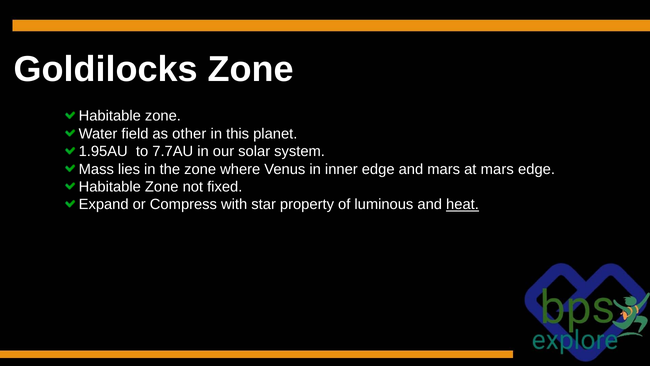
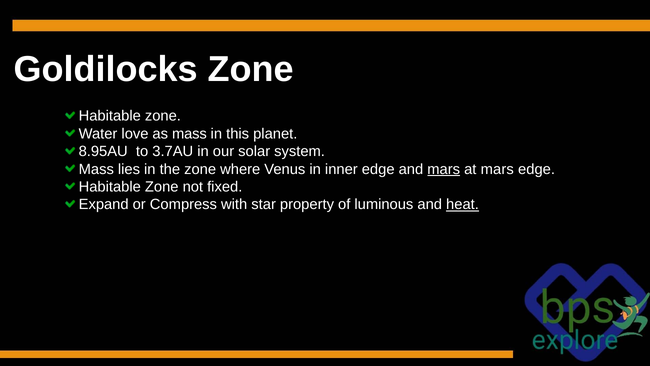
field: field -> love
as other: other -> mass
1.95AU: 1.95AU -> 8.95AU
7.7AU: 7.7AU -> 3.7AU
mars at (444, 169) underline: none -> present
